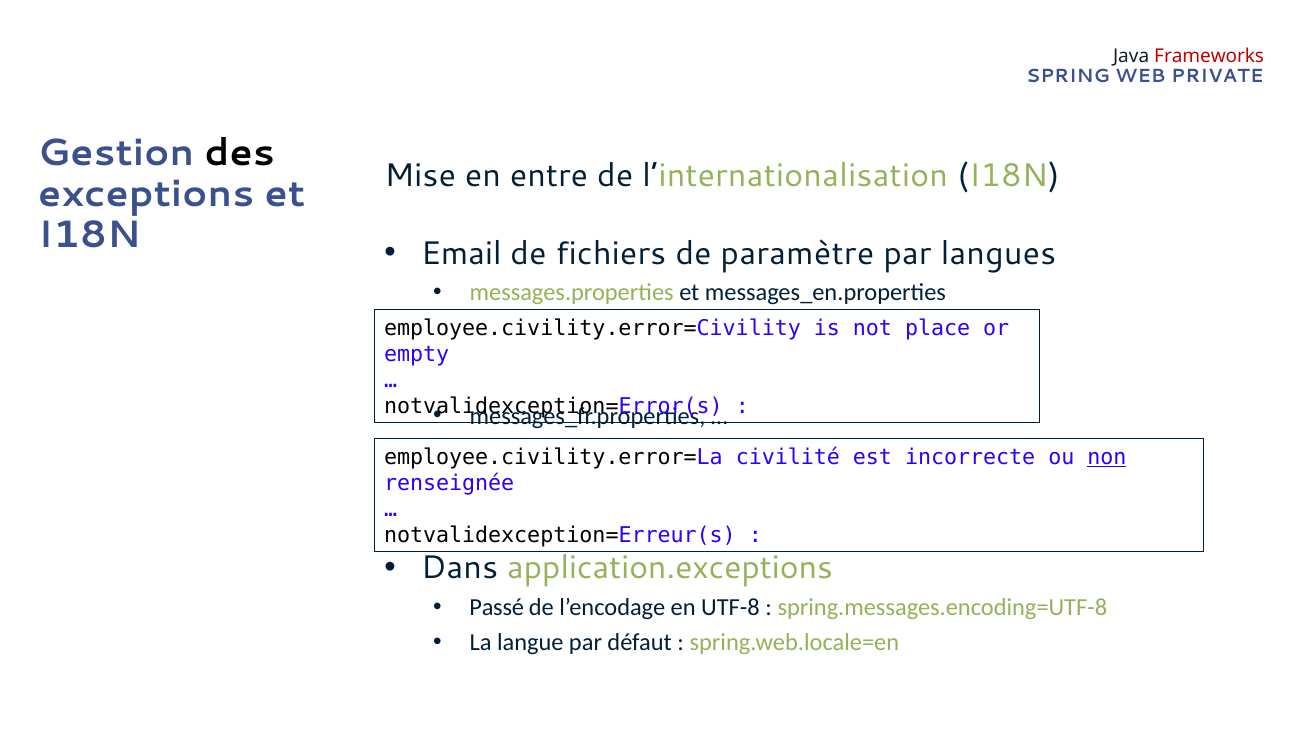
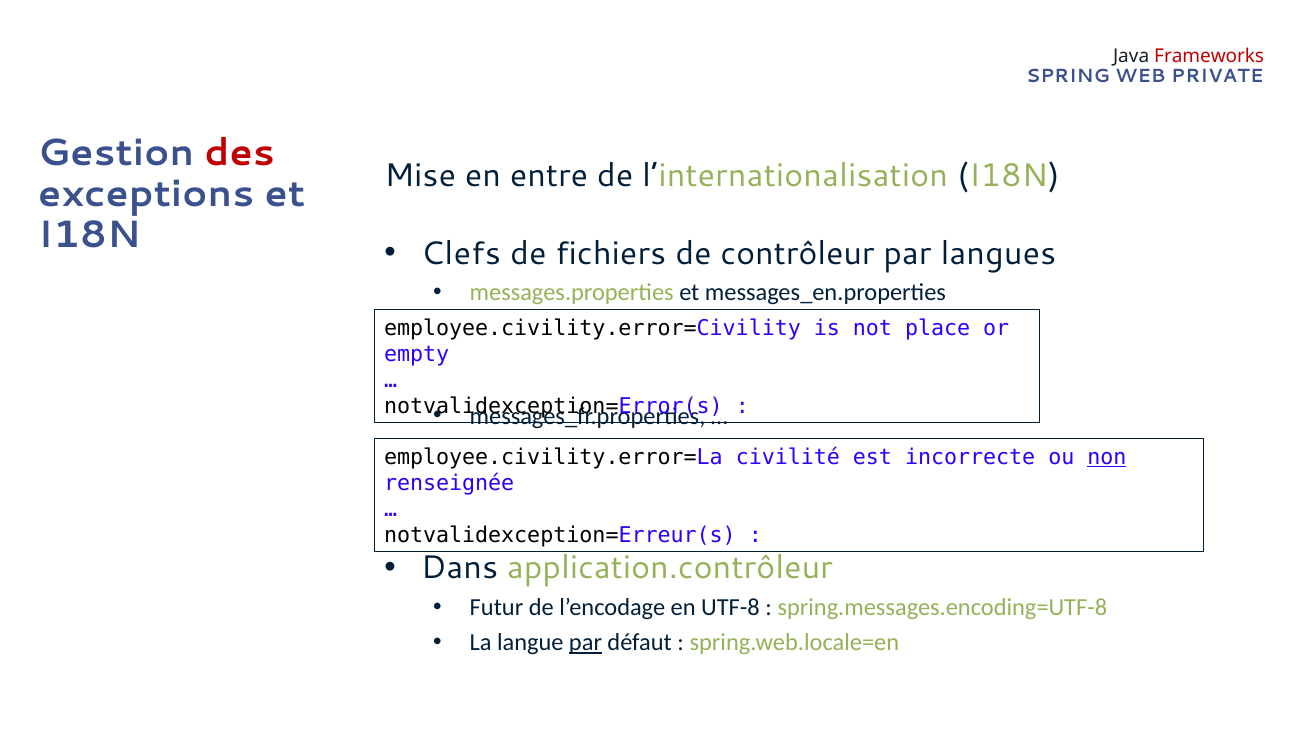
des colour: black -> red
Email: Email -> Clefs
paramètre: paramètre -> contrôleur
application.exceptions: application.exceptions -> application.contrôleur
Passé: Passé -> Futur
par at (586, 642) underline: none -> present
